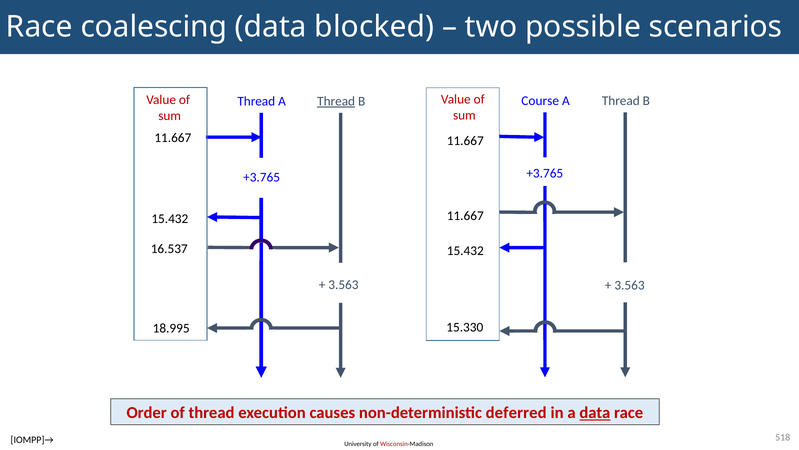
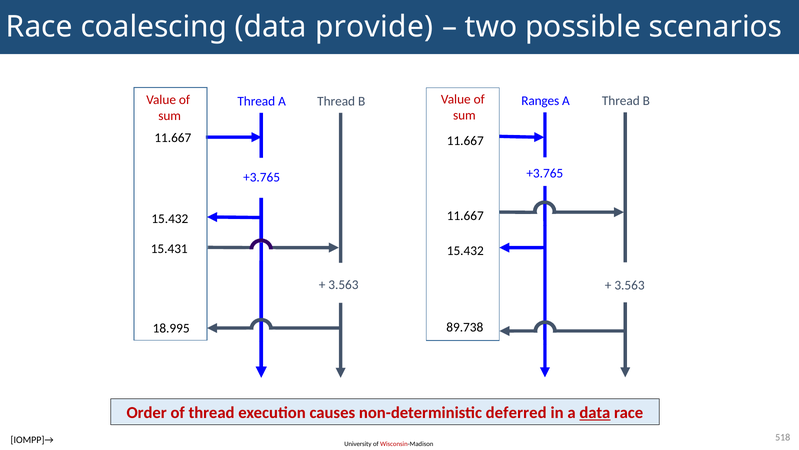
blocked: blocked -> provide
Course: Course -> Ranges
Thread at (336, 101) underline: present -> none
16.537: 16.537 -> 15.431
15.330: 15.330 -> 89.738
